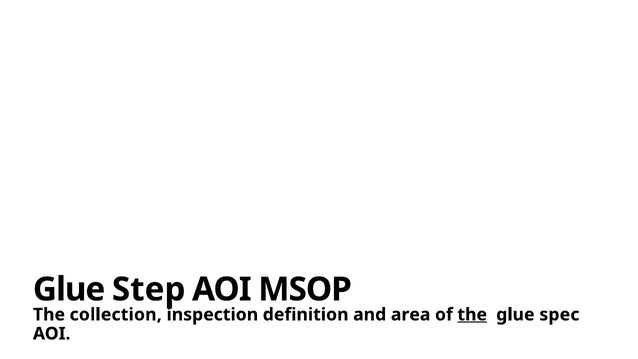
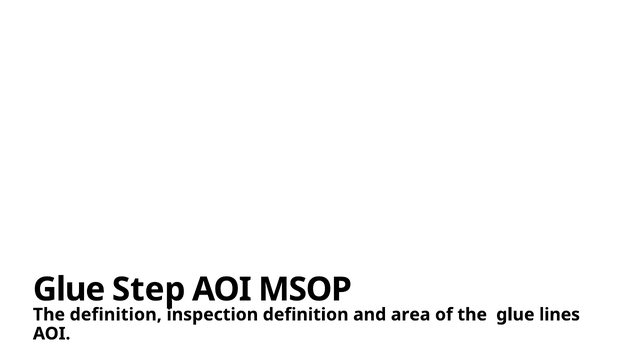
The collection: collection -> definition
the at (472, 315) underline: present -> none
spec: spec -> lines
